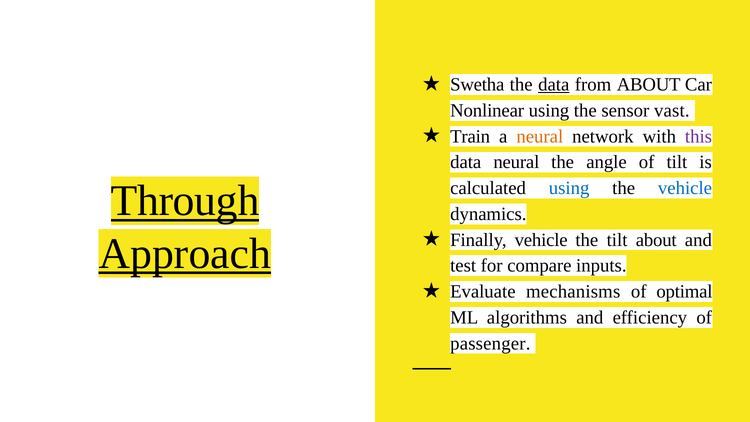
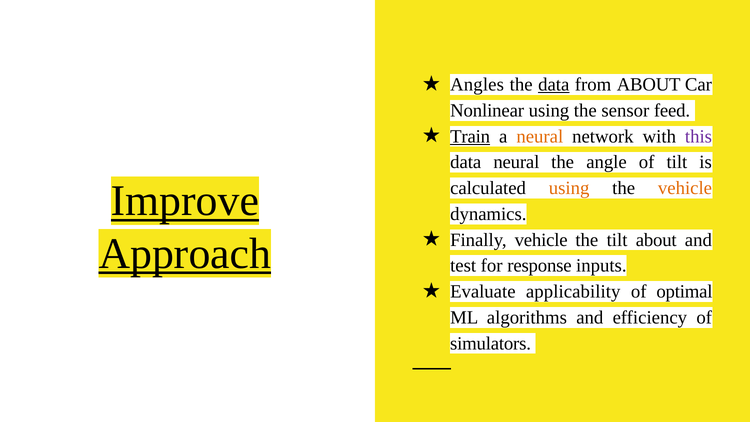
Swetha: Swetha -> Angles
vast: vast -> feed
Train underline: none -> present
using at (569, 188) colour: blue -> orange
vehicle at (685, 188) colour: blue -> orange
Through: Through -> Improve
compare: compare -> response
mechanisms: mechanisms -> applicability
passenger: passenger -> simulators
